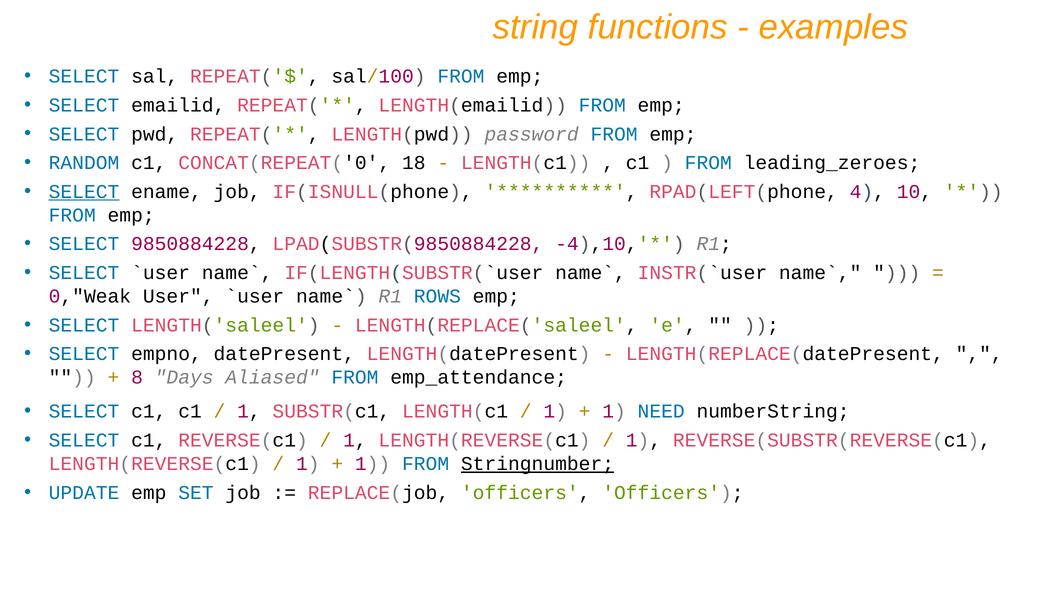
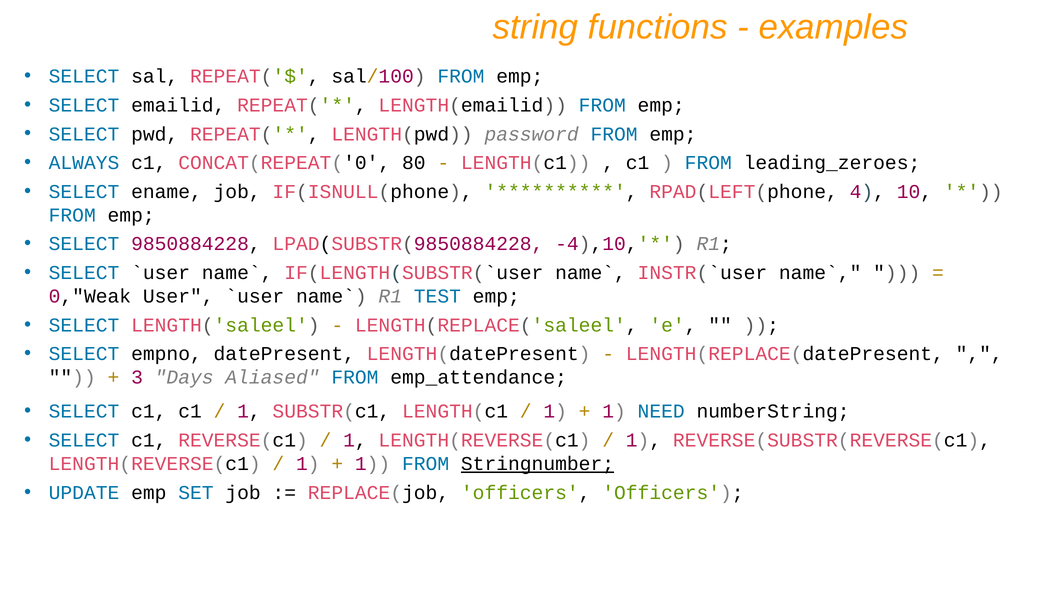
RANDOM: RANDOM -> ALWAYS
18: 18 -> 80
SELECT at (84, 192) underline: present -> none
ROWS: ROWS -> TEST
8: 8 -> 3
